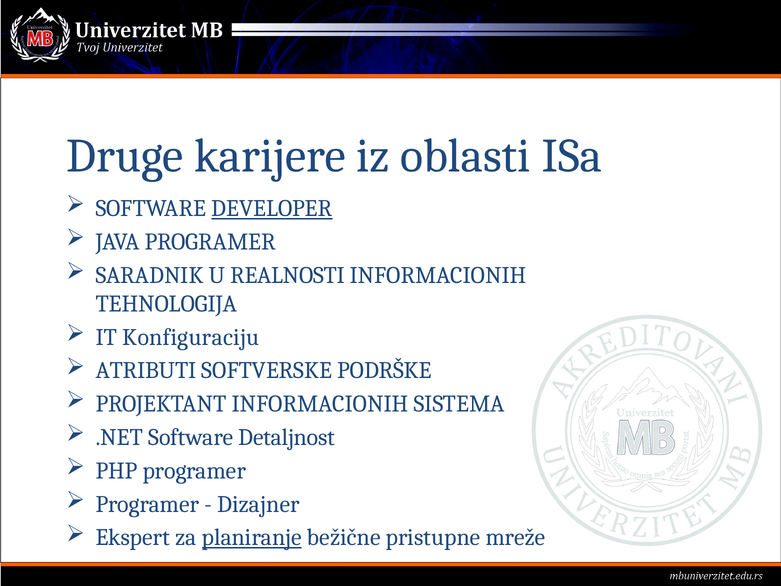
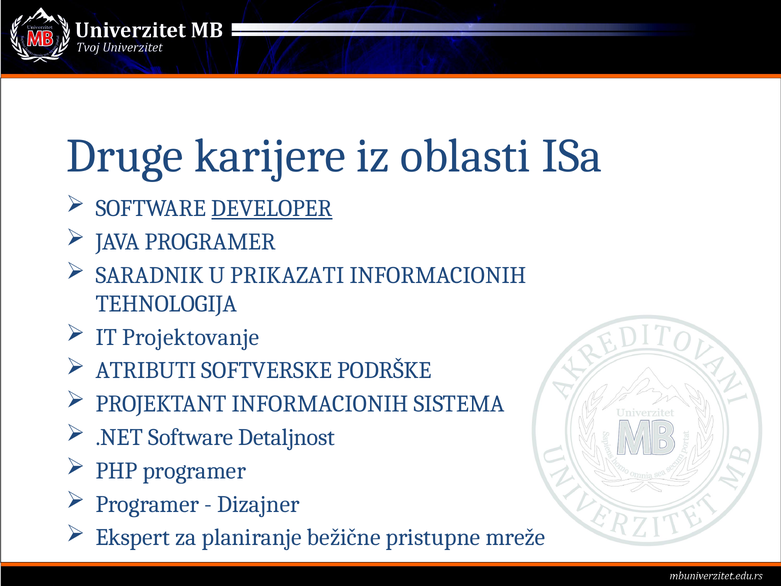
REALNOSTI: REALNOSTI -> PRIKAZATI
Konfiguraciju: Konfiguraciju -> Projektovanje
planiranje underline: present -> none
